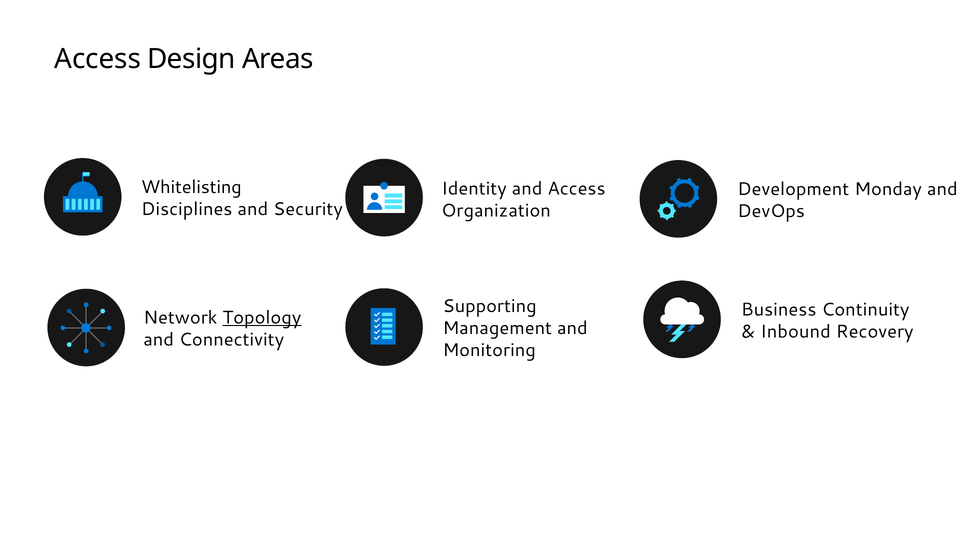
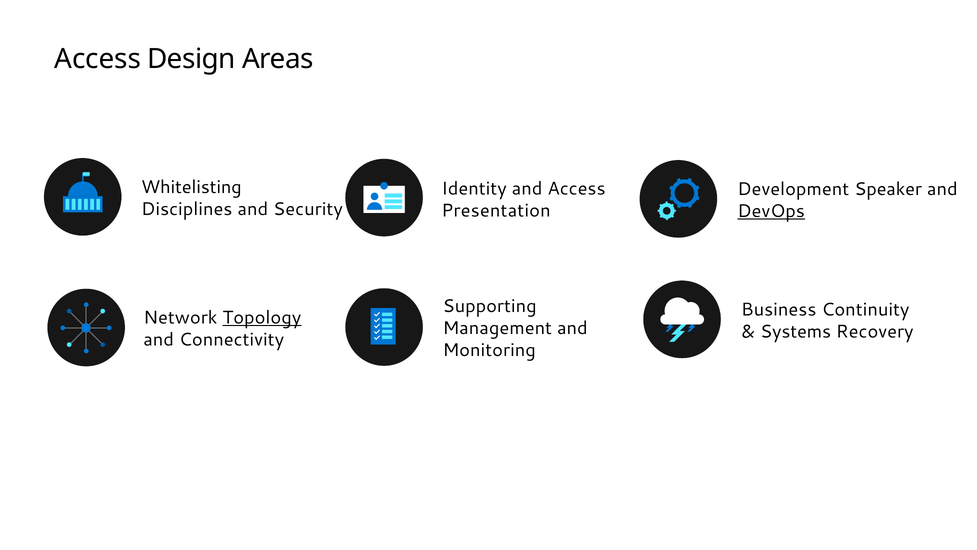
Monday: Monday -> Speaker
Organization: Organization -> Presentation
DevOps underline: none -> present
Inbound: Inbound -> Systems
